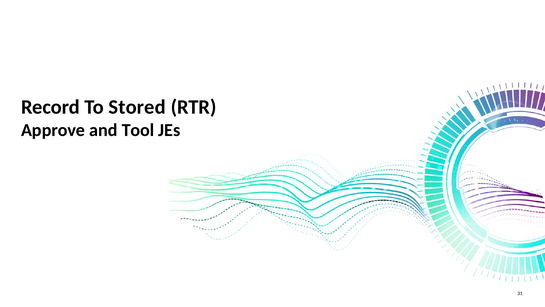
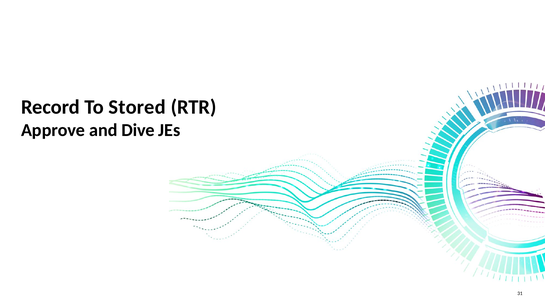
Tool: Tool -> Dive
